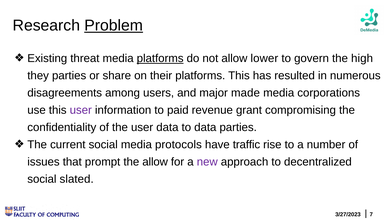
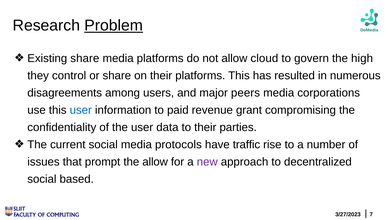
Existing threat: threat -> share
platforms at (160, 58) underline: present -> none
lower: lower -> cloud
they parties: parties -> control
made: made -> peers
user at (81, 110) colour: purple -> blue
to data: data -> their
slated: slated -> based
